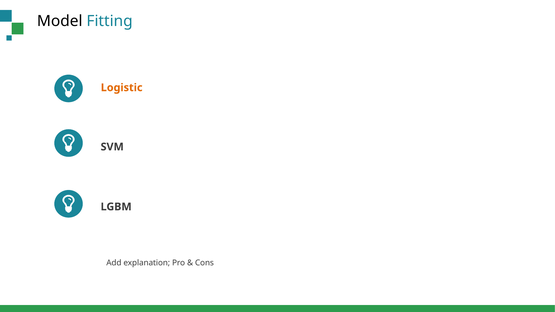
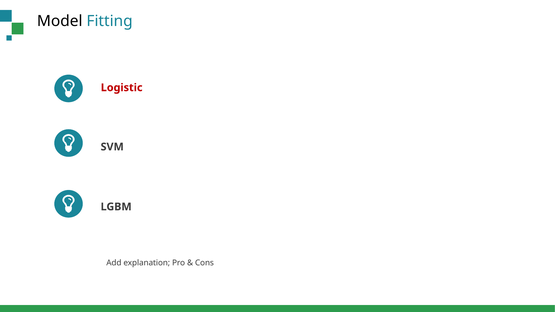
Logistic colour: orange -> red
